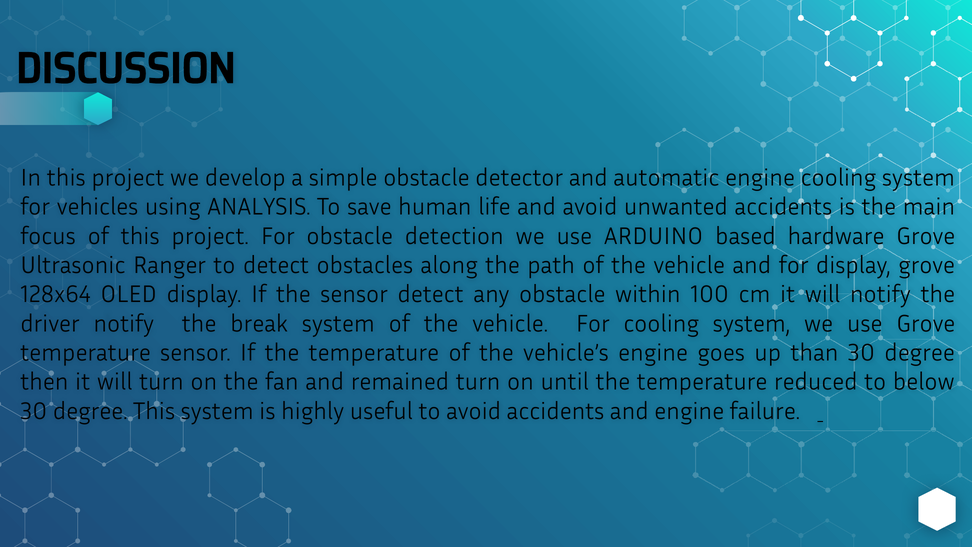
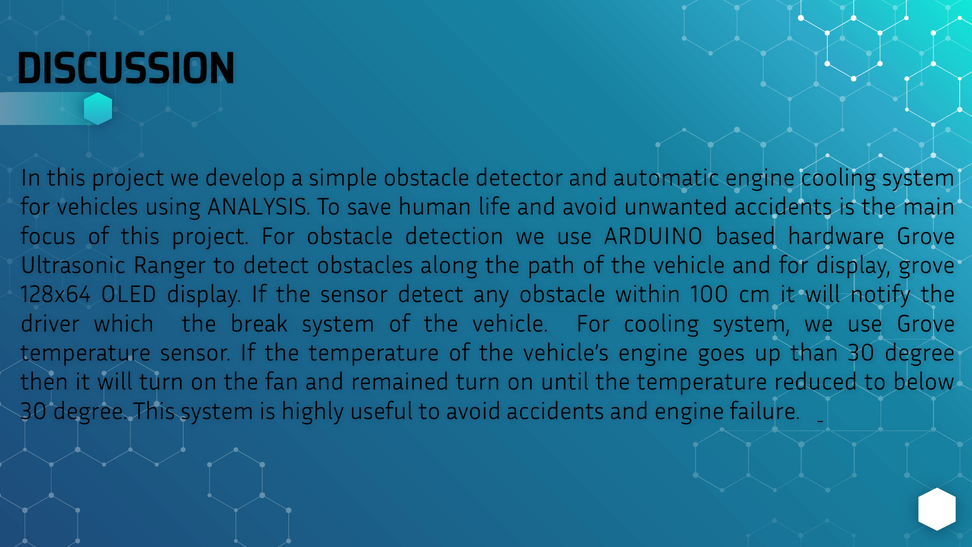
driver notify: notify -> which
